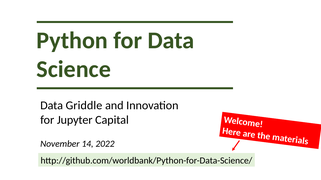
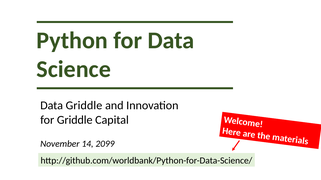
for Jupyter: Jupyter -> Griddle
2022: 2022 -> 2099
